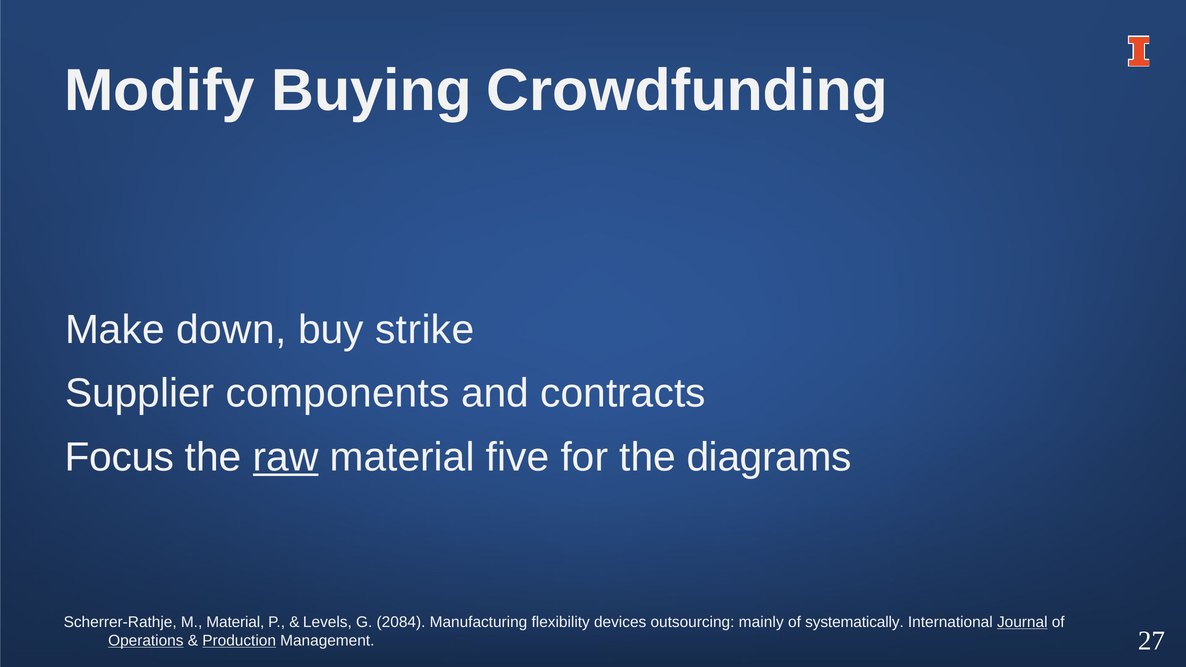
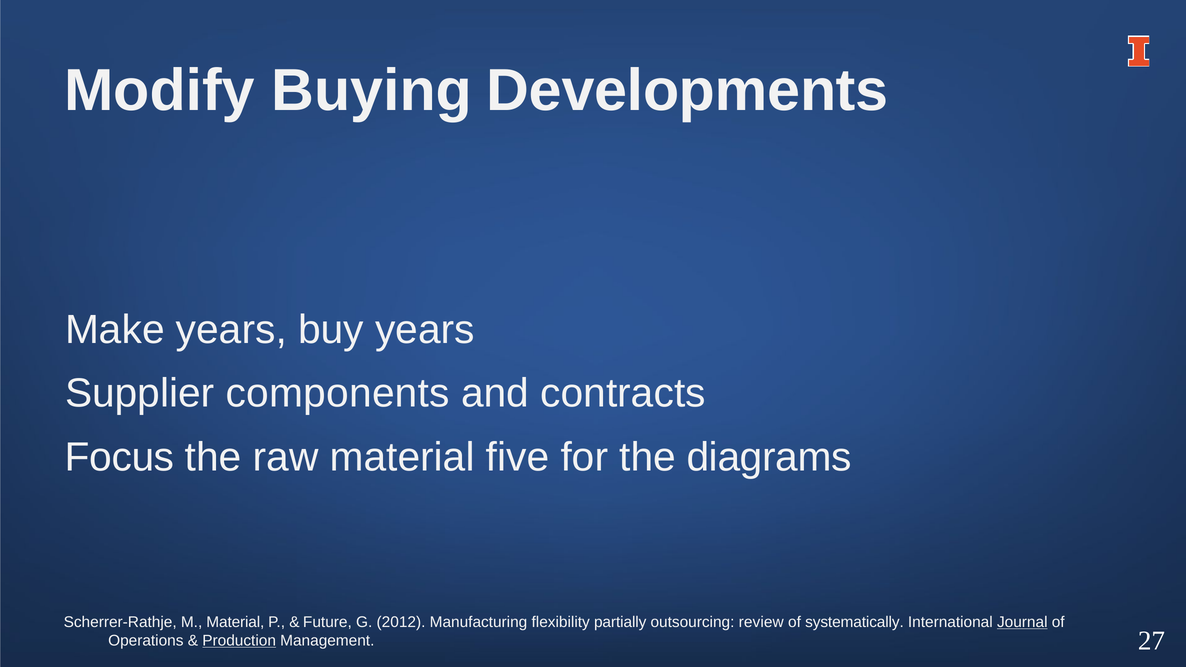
Crowdfunding: Crowdfunding -> Developments
Make down: down -> years
buy strike: strike -> years
raw underline: present -> none
Levels: Levels -> Future
2084: 2084 -> 2012
devices: devices -> partially
mainly: mainly -> review
Operations underline: present -> none
